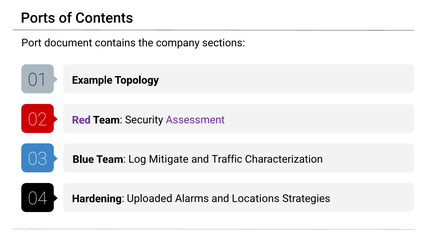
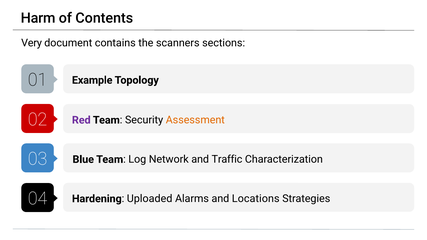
Ports: Ports -> Harm
Port: Port -> Very
company: company -> scanners
Assessment colour: purple -> orange
Mitigate: Mitigate -> Network
